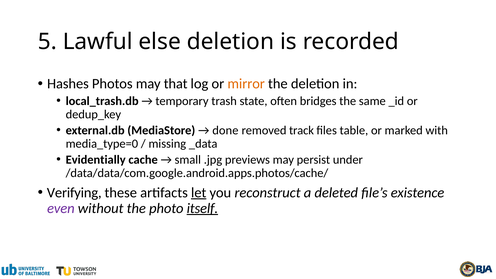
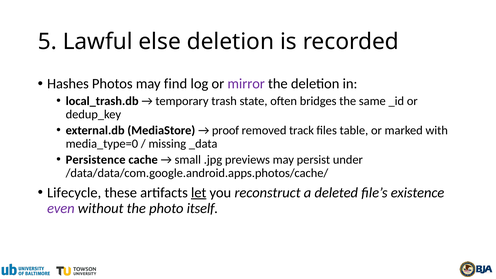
that: that -> find
mirror colour: orange -> purple
done: done -> proof
Evidentially: Evidentially -> Persistence
Verifying: Verifying -> Lifecycle
itself underline: present -> none
